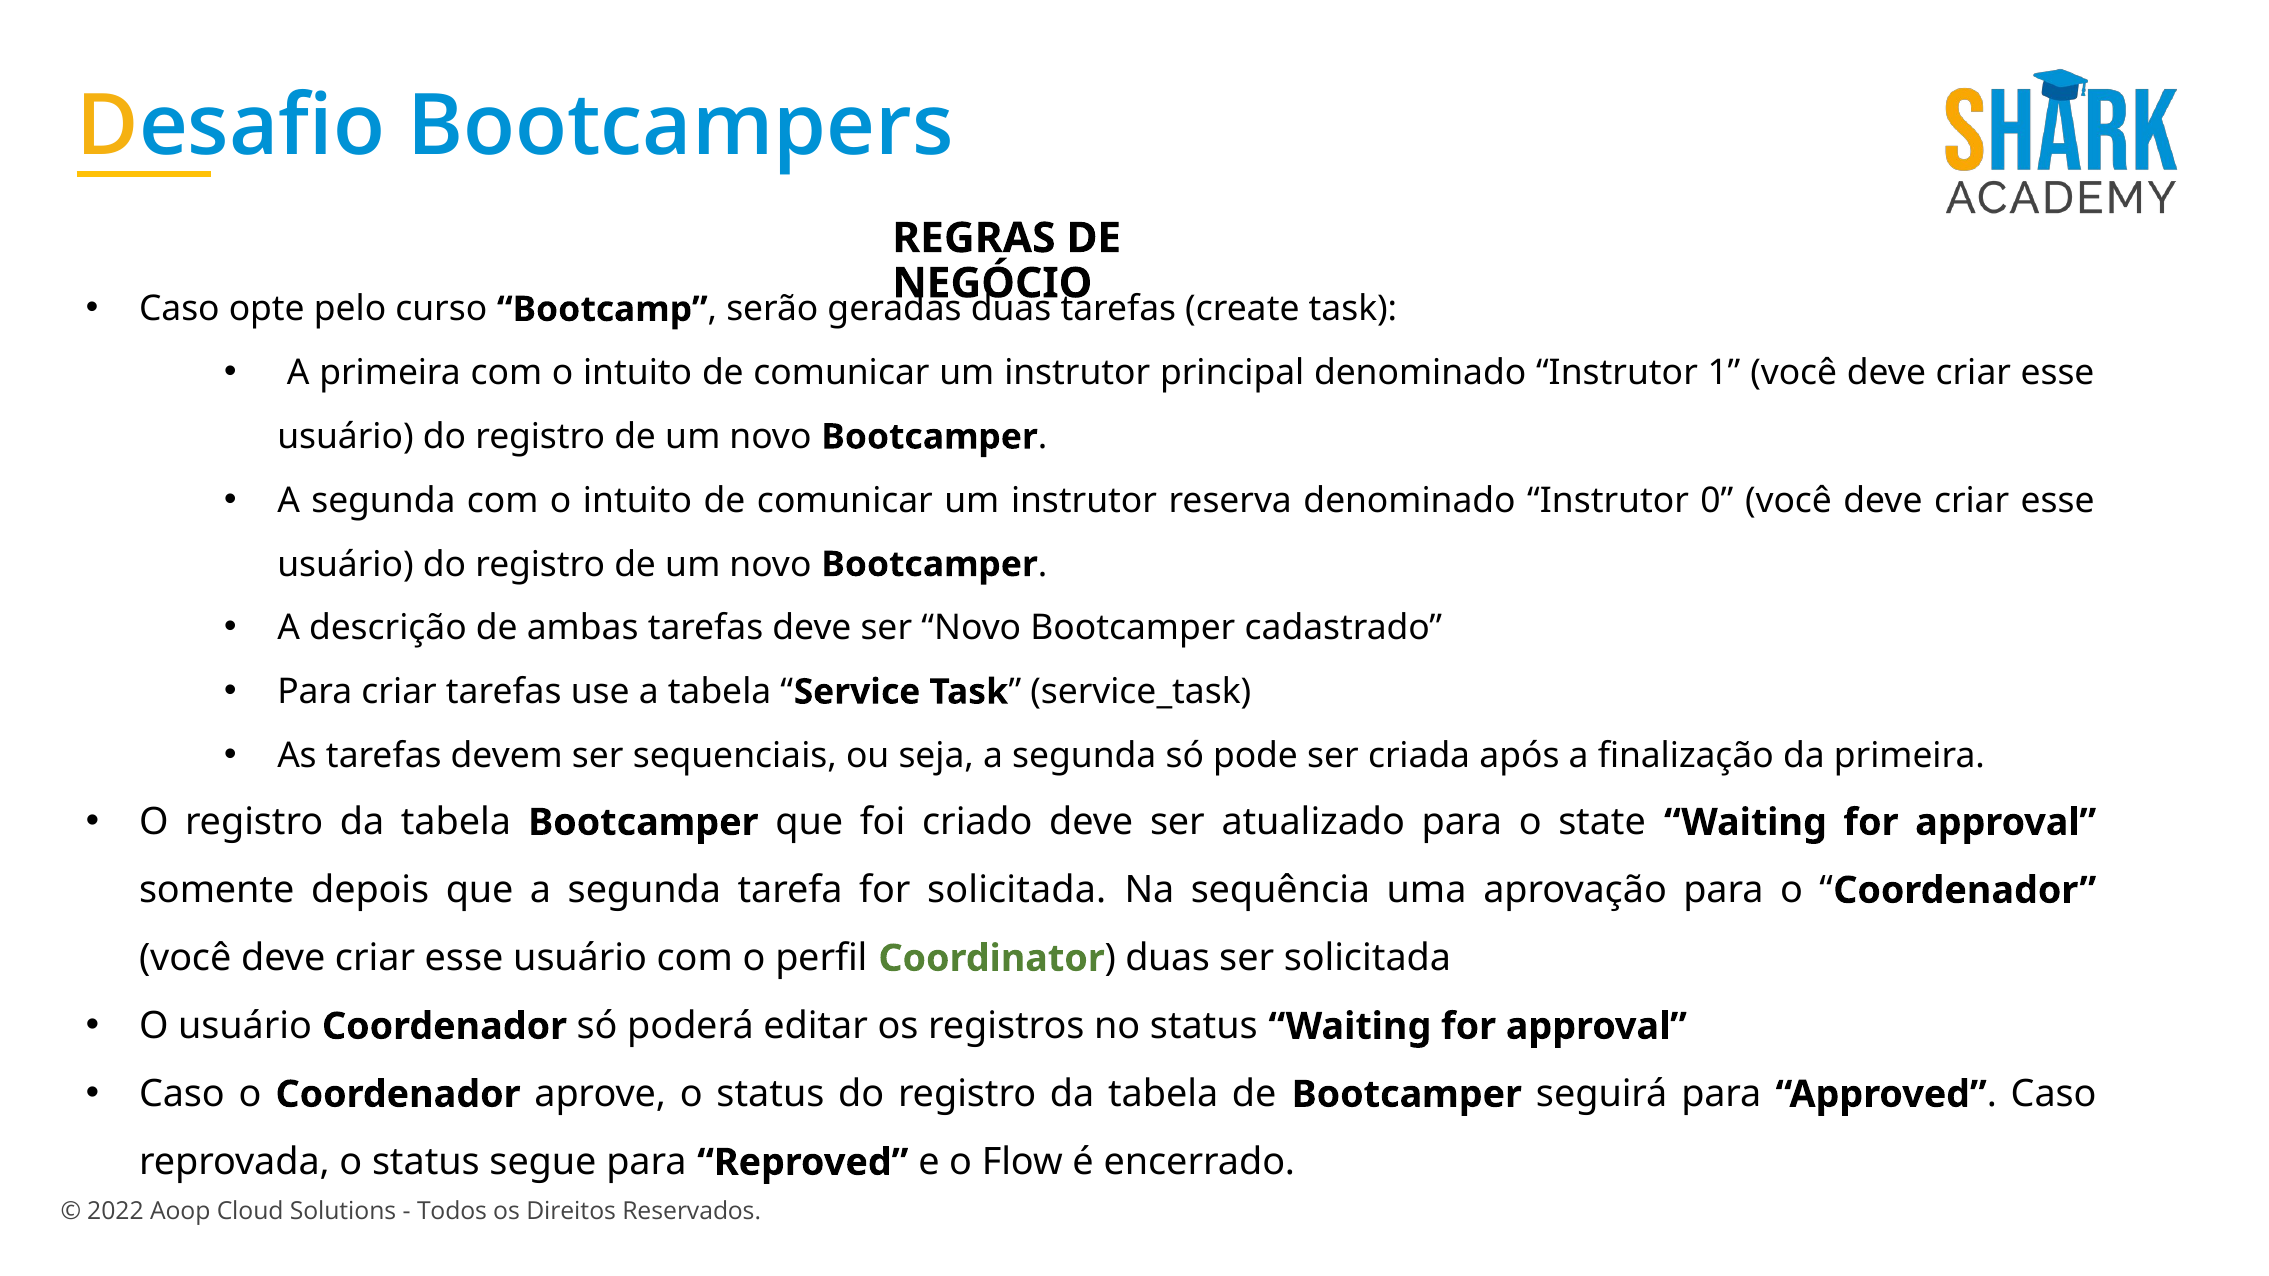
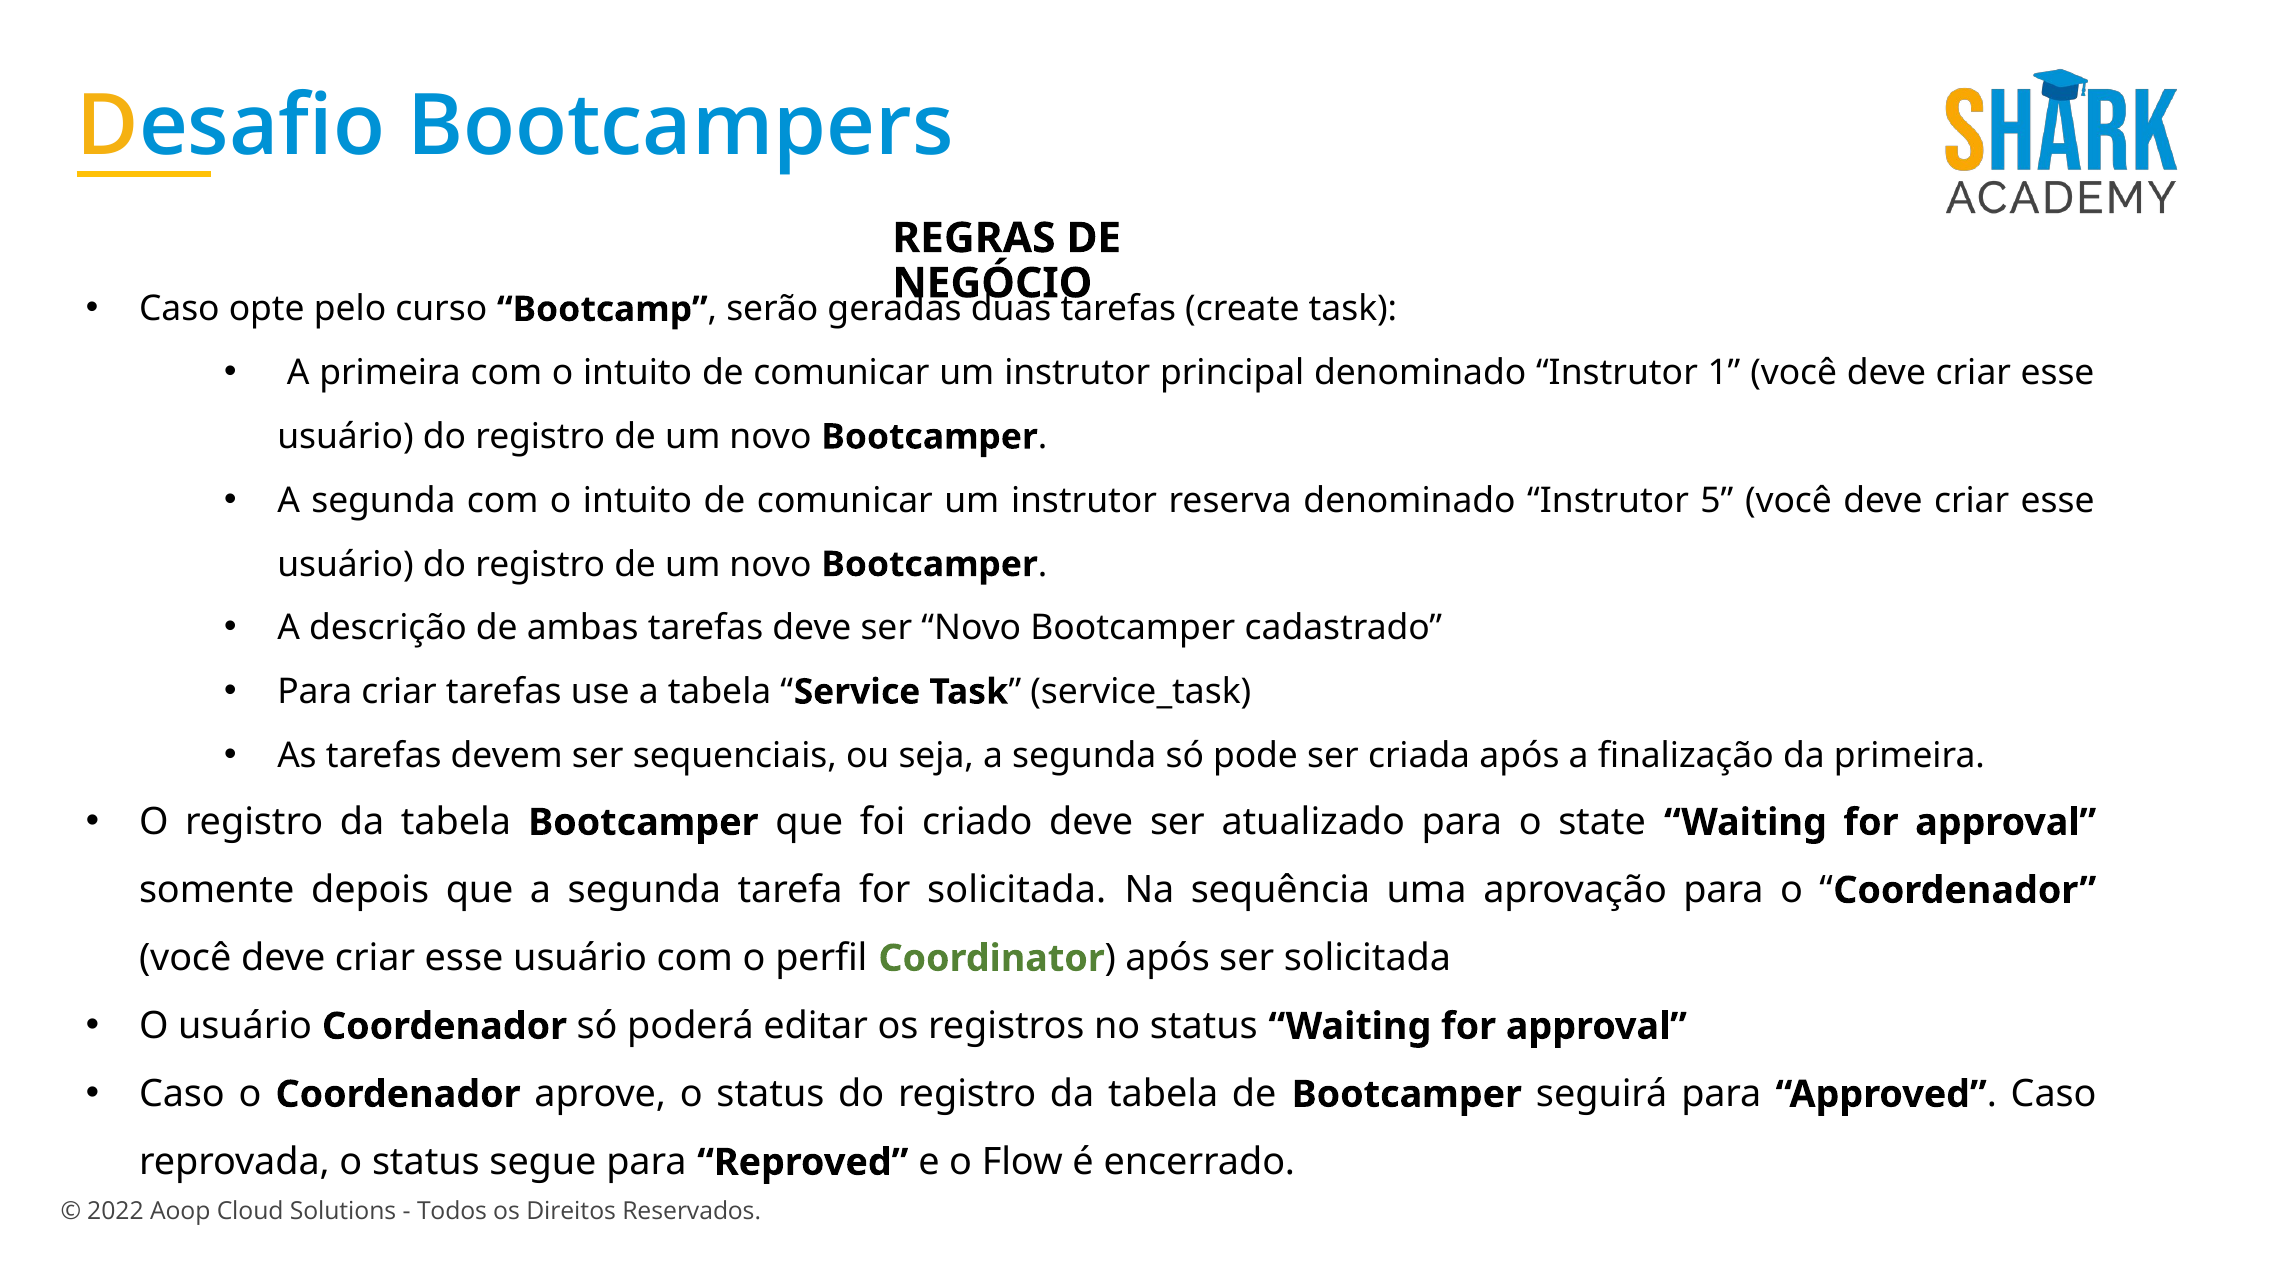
0: 0 -> 5
Coordinator duas: duas -> após
